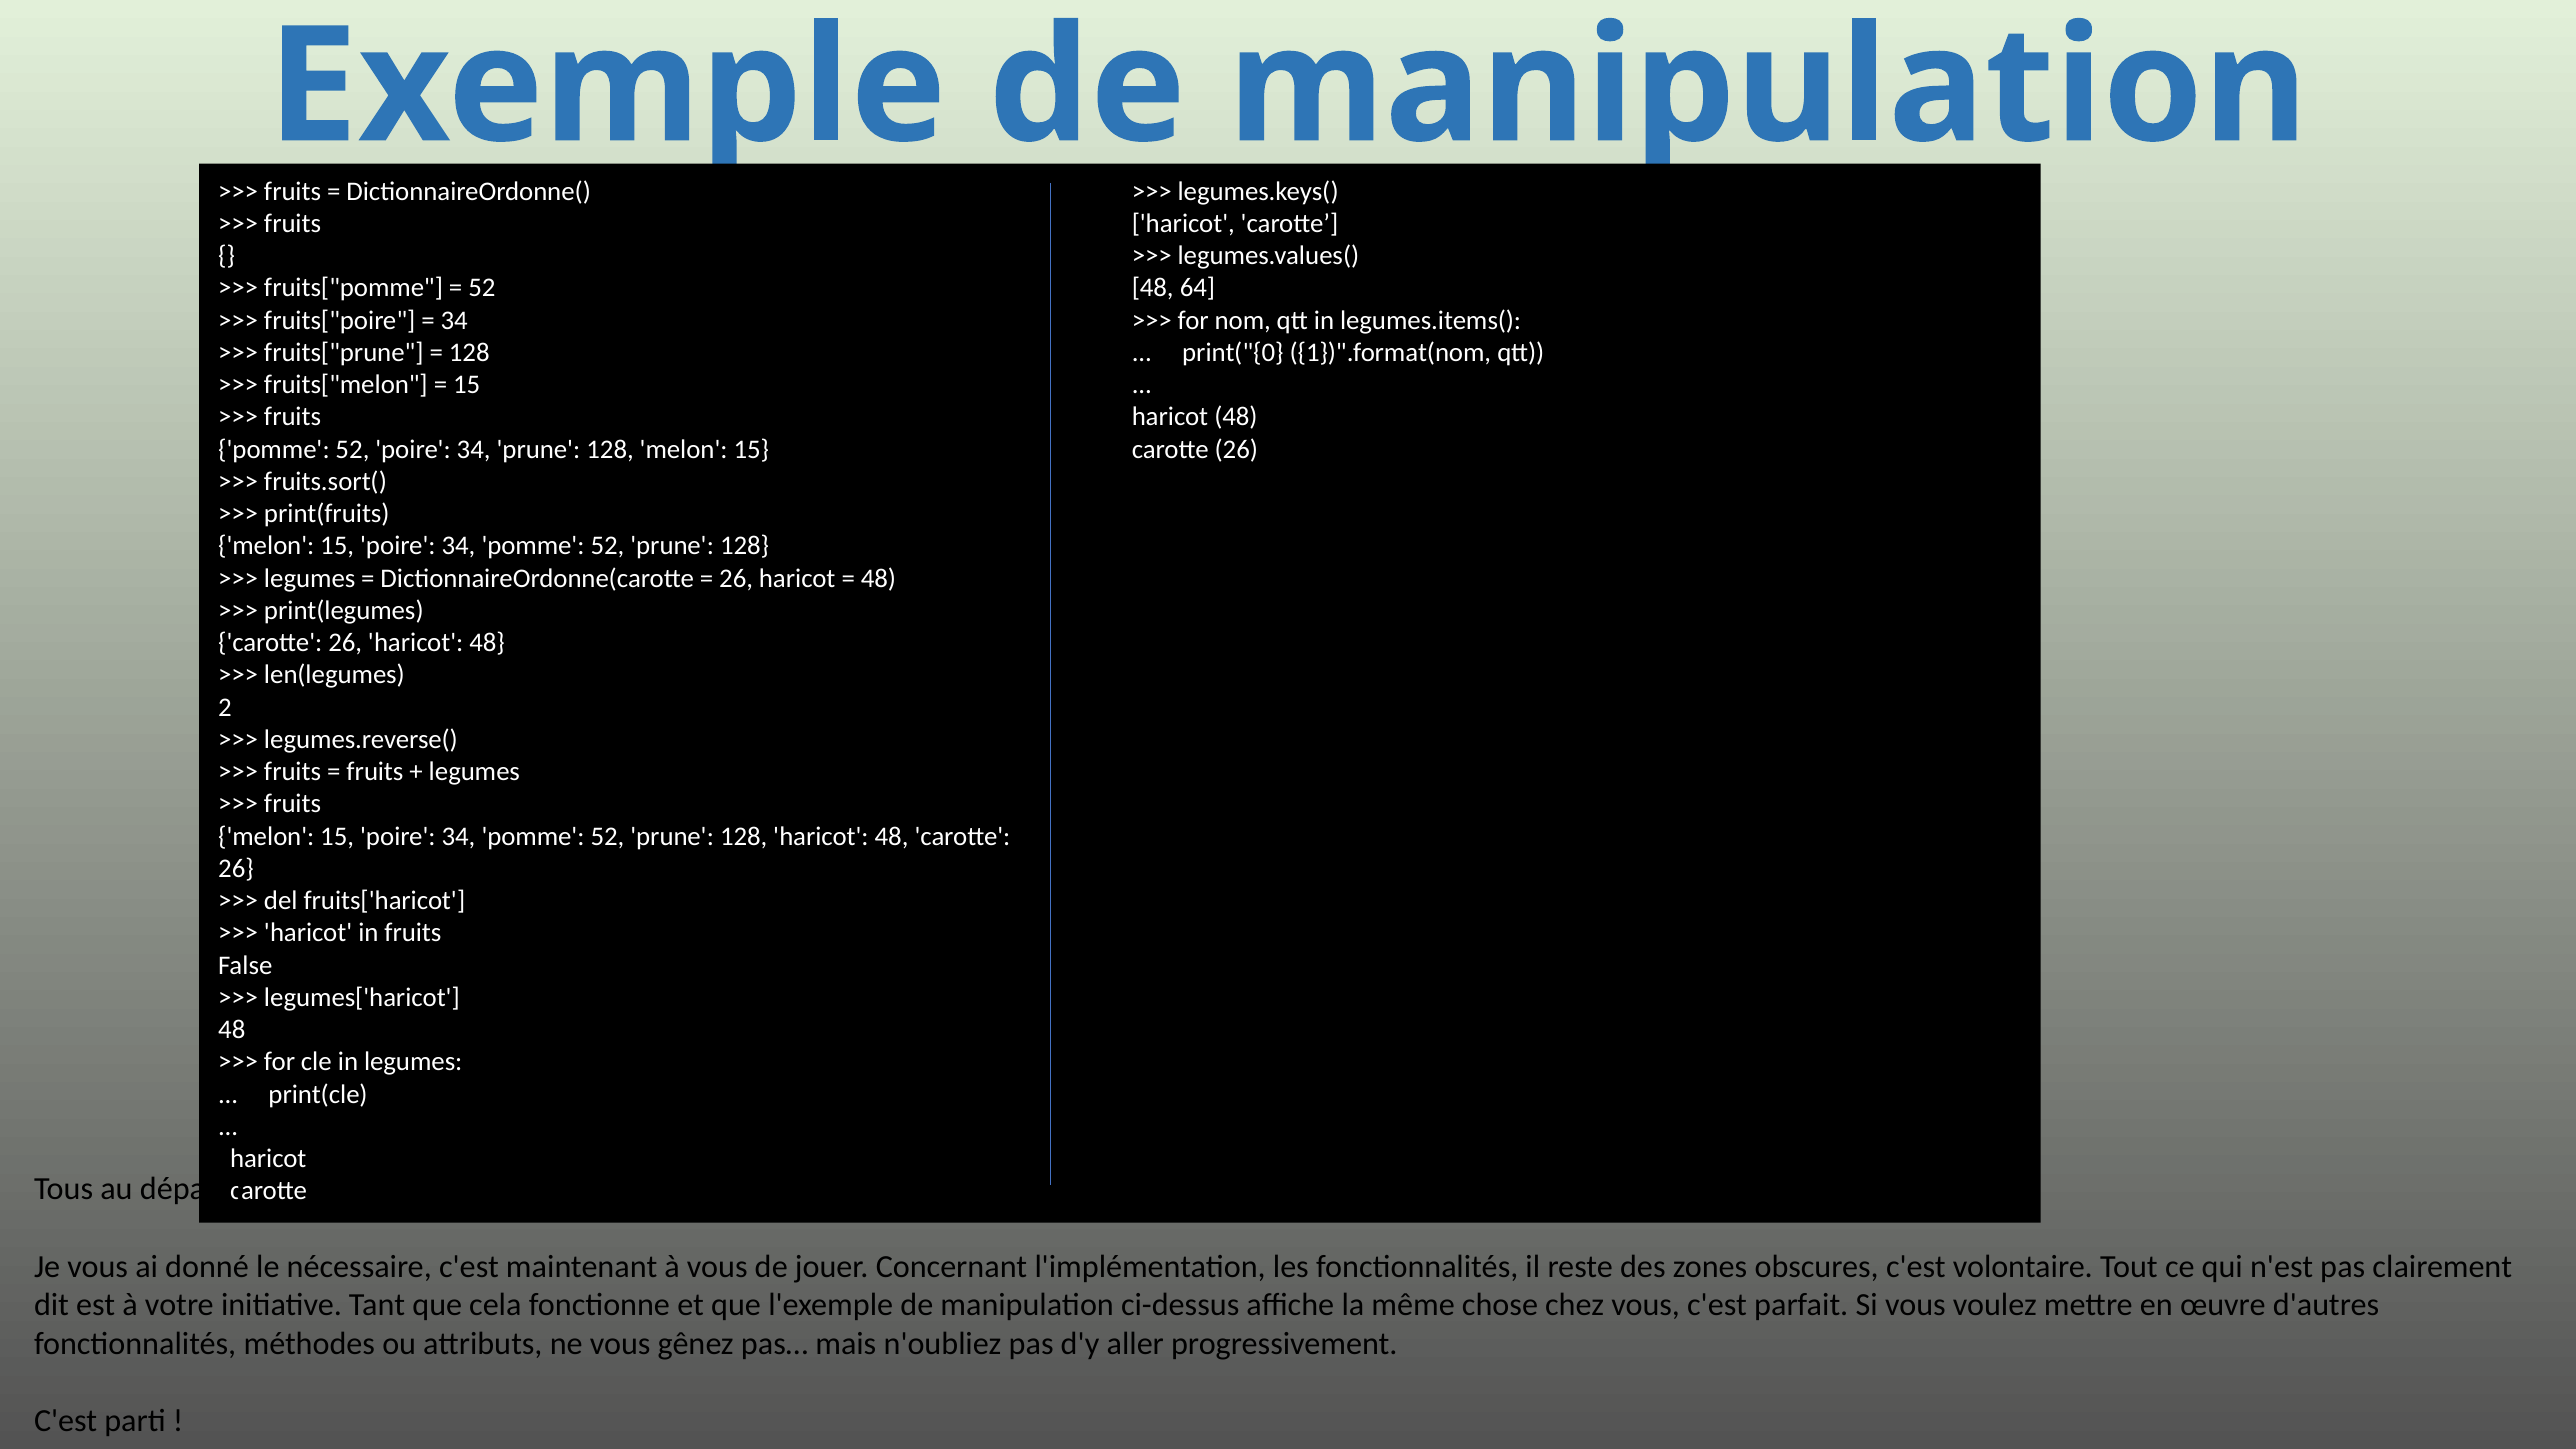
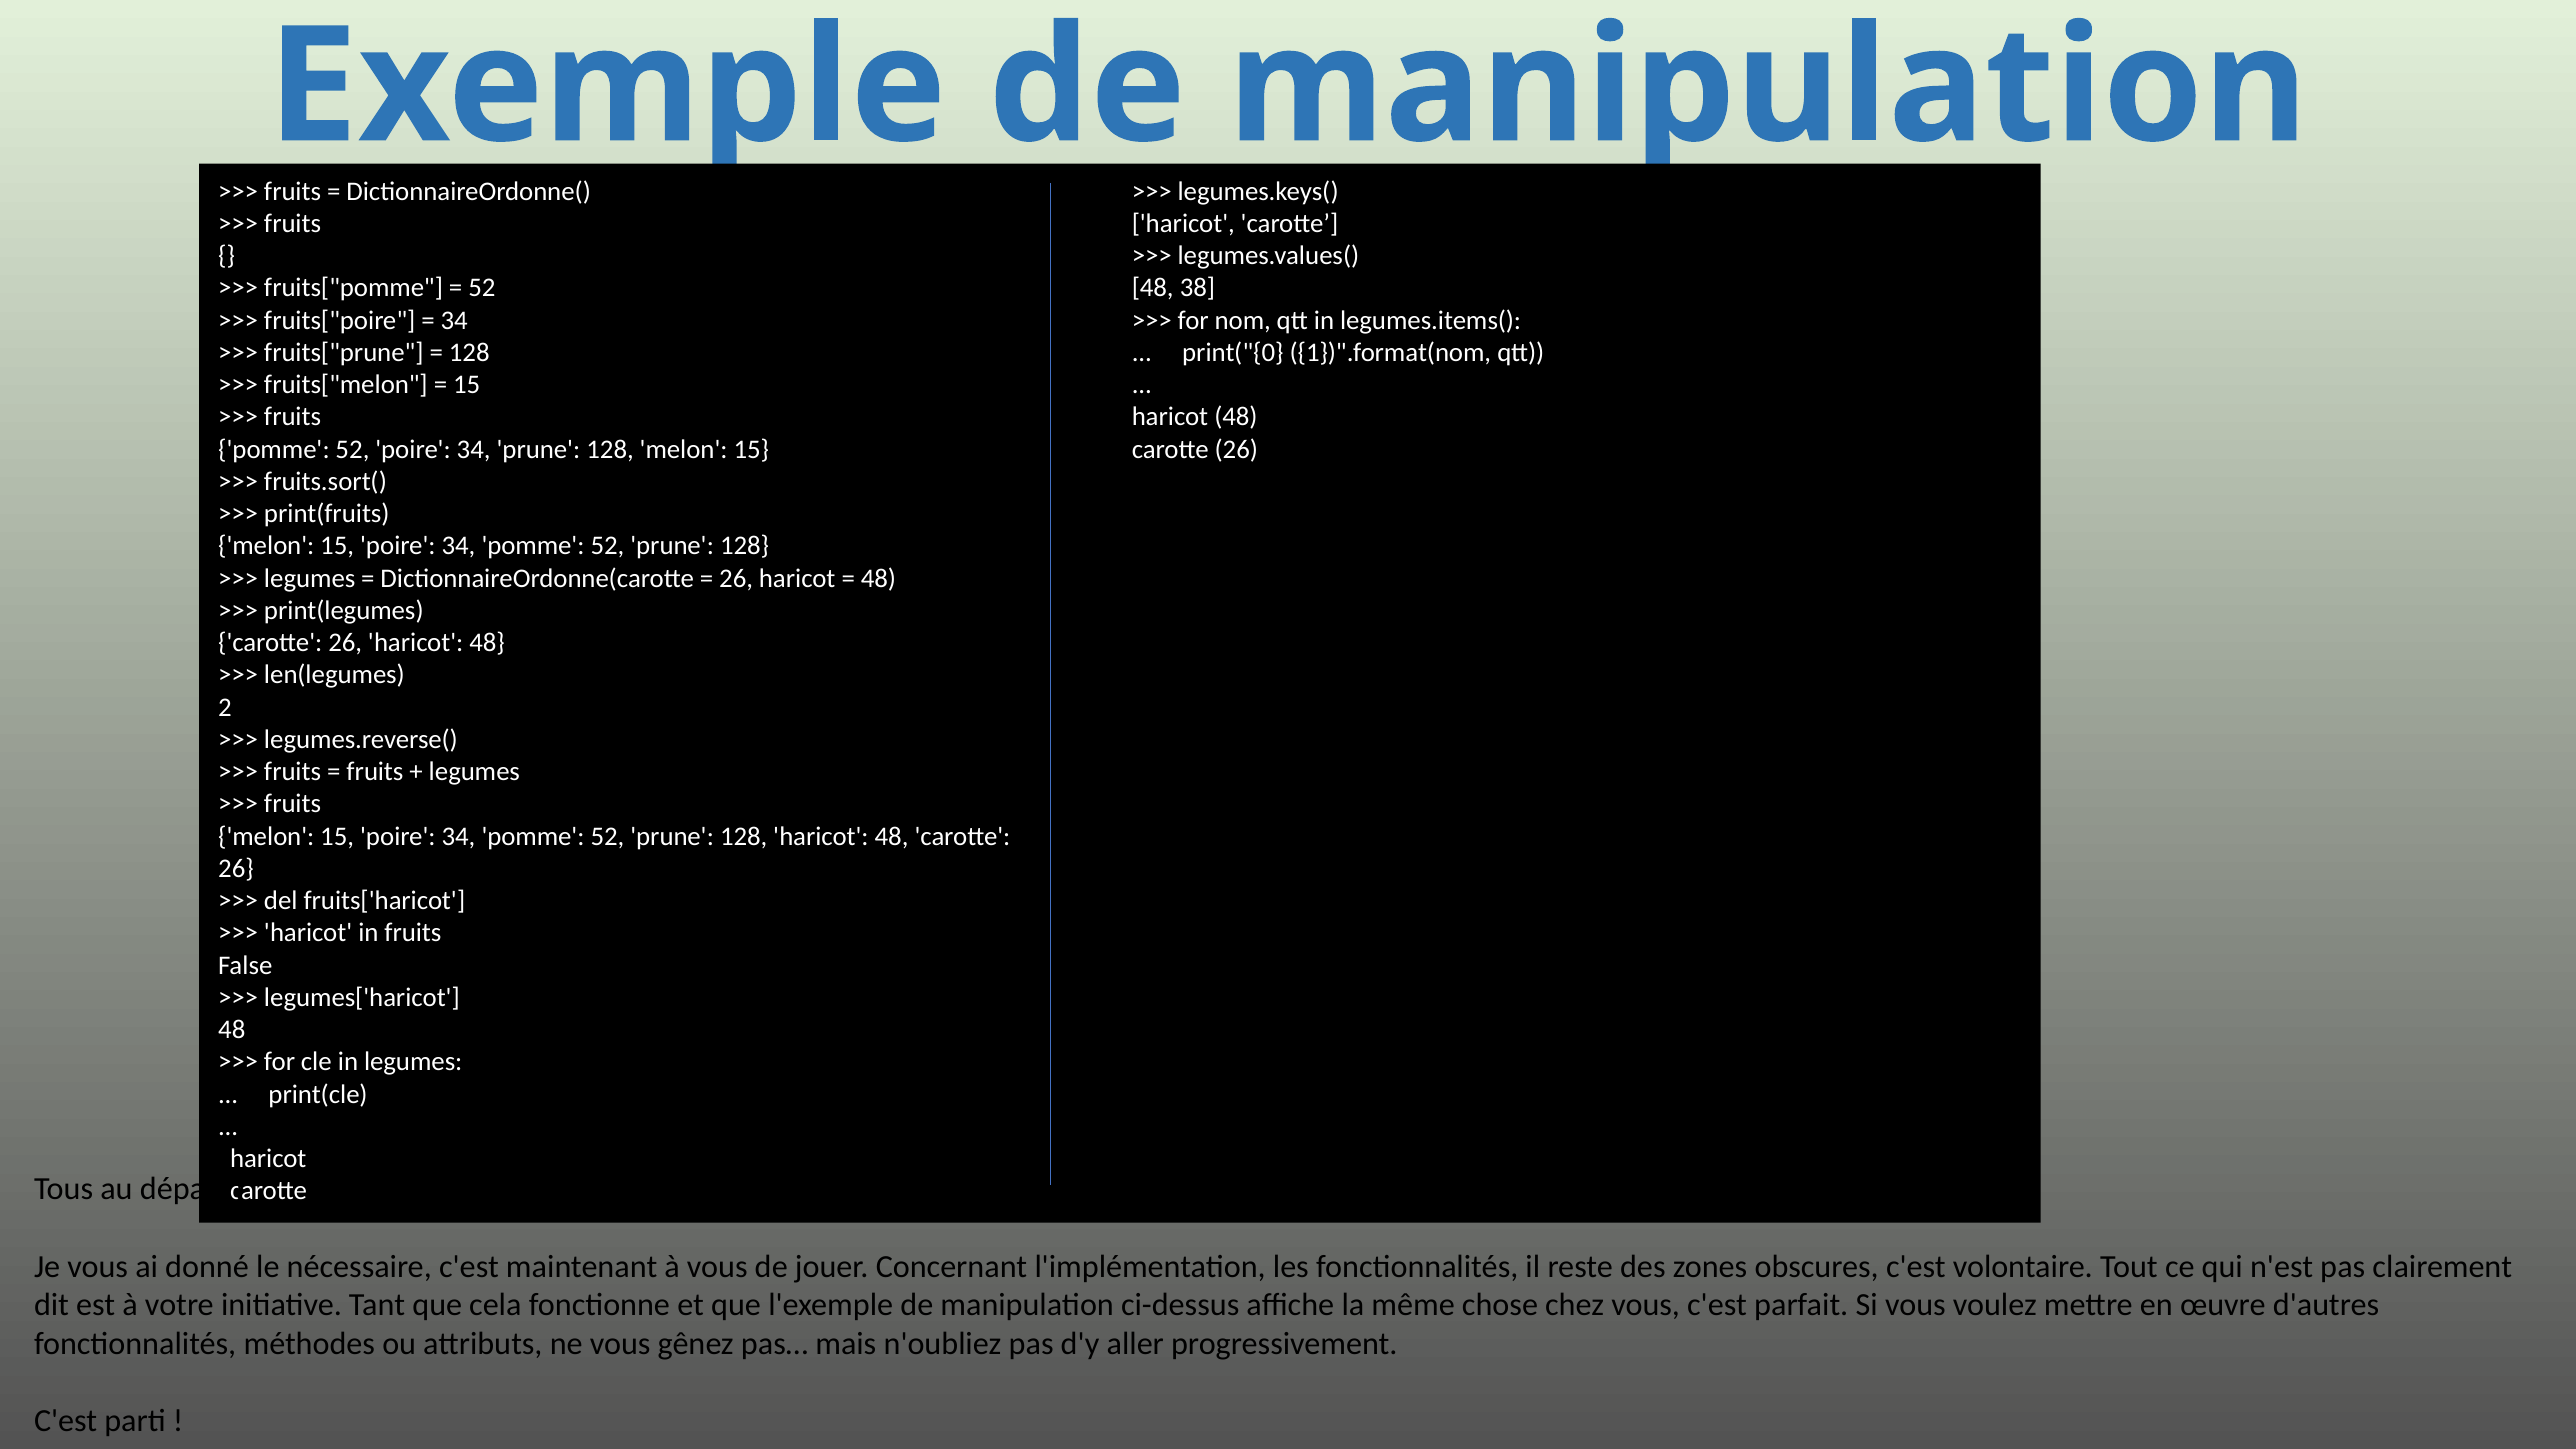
64: 64 -> 38
